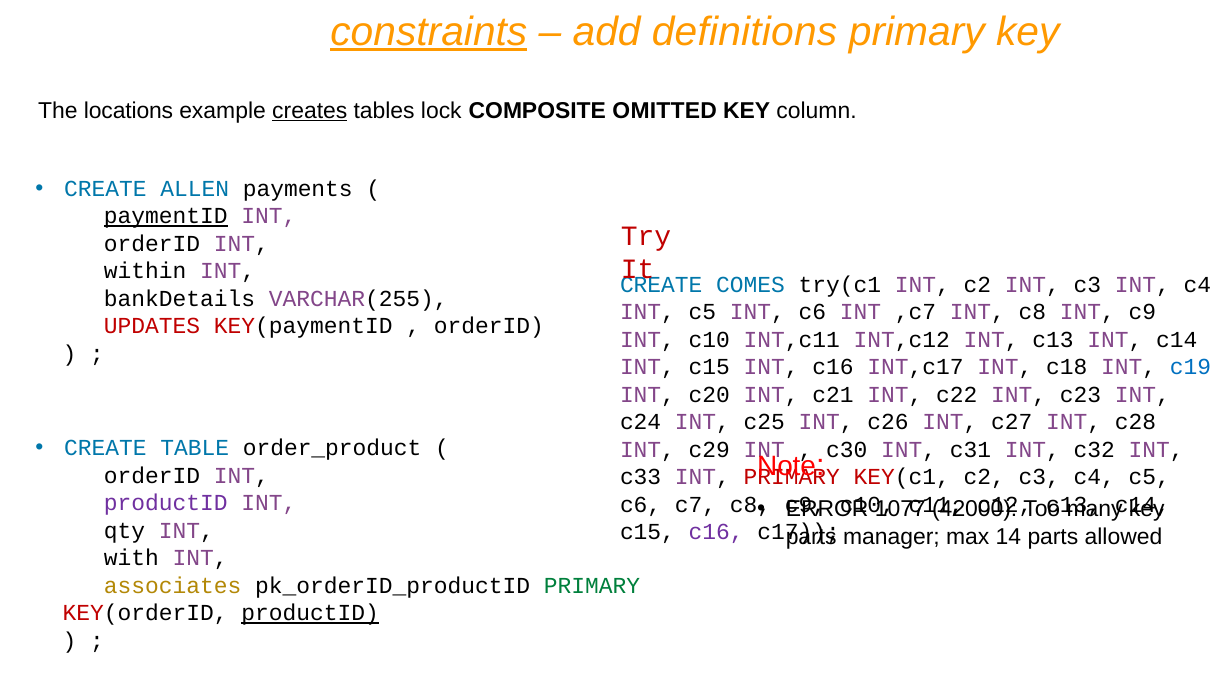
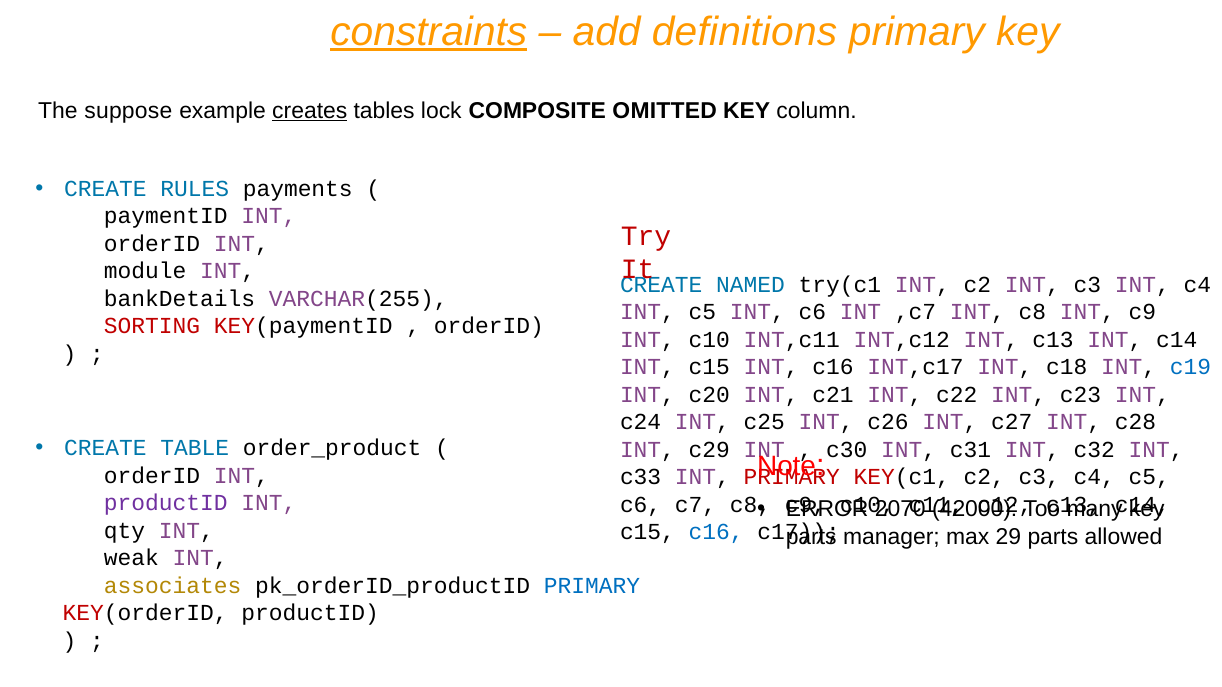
locations: locations -> suppose
ALLEN: ALLEN -> RULES
paymentID underline: present -> none
within: within -> module
COMES: COMES -> NAMED
UPDATES: UPDATES -> SORTING
1077: 1077 -> 2070
c16 at (716, 532) colour: purple -> blue
14: 14 -> 29
with: with -> weak
PRIMARY at (592, 586) colour: green -> blue
productID at (310, 614) underline: present -> none
